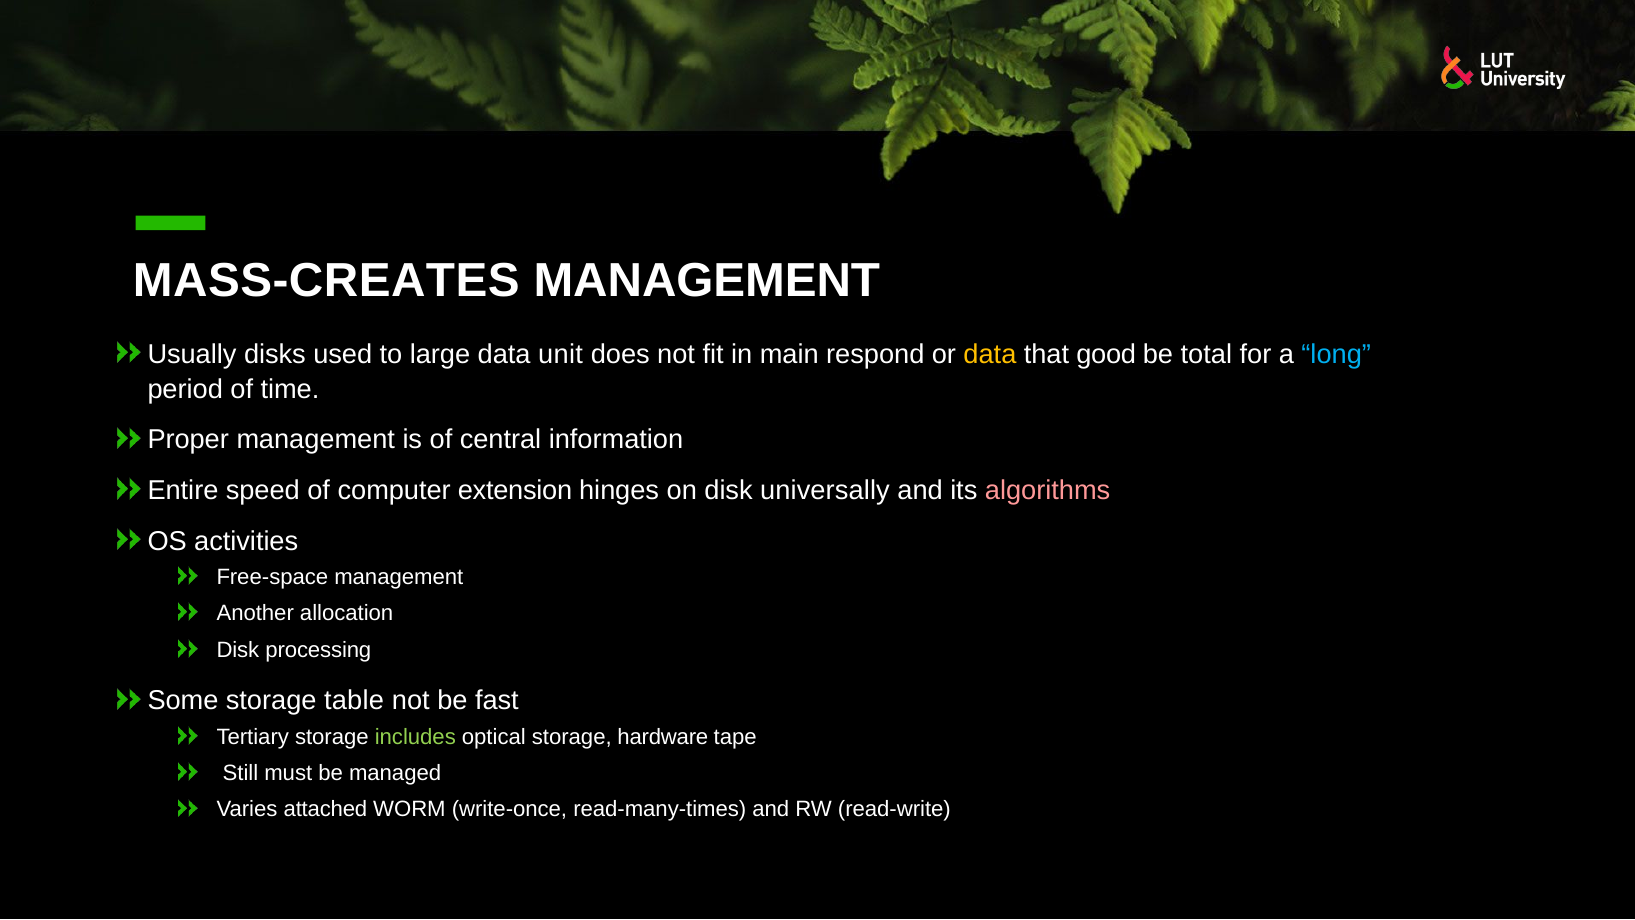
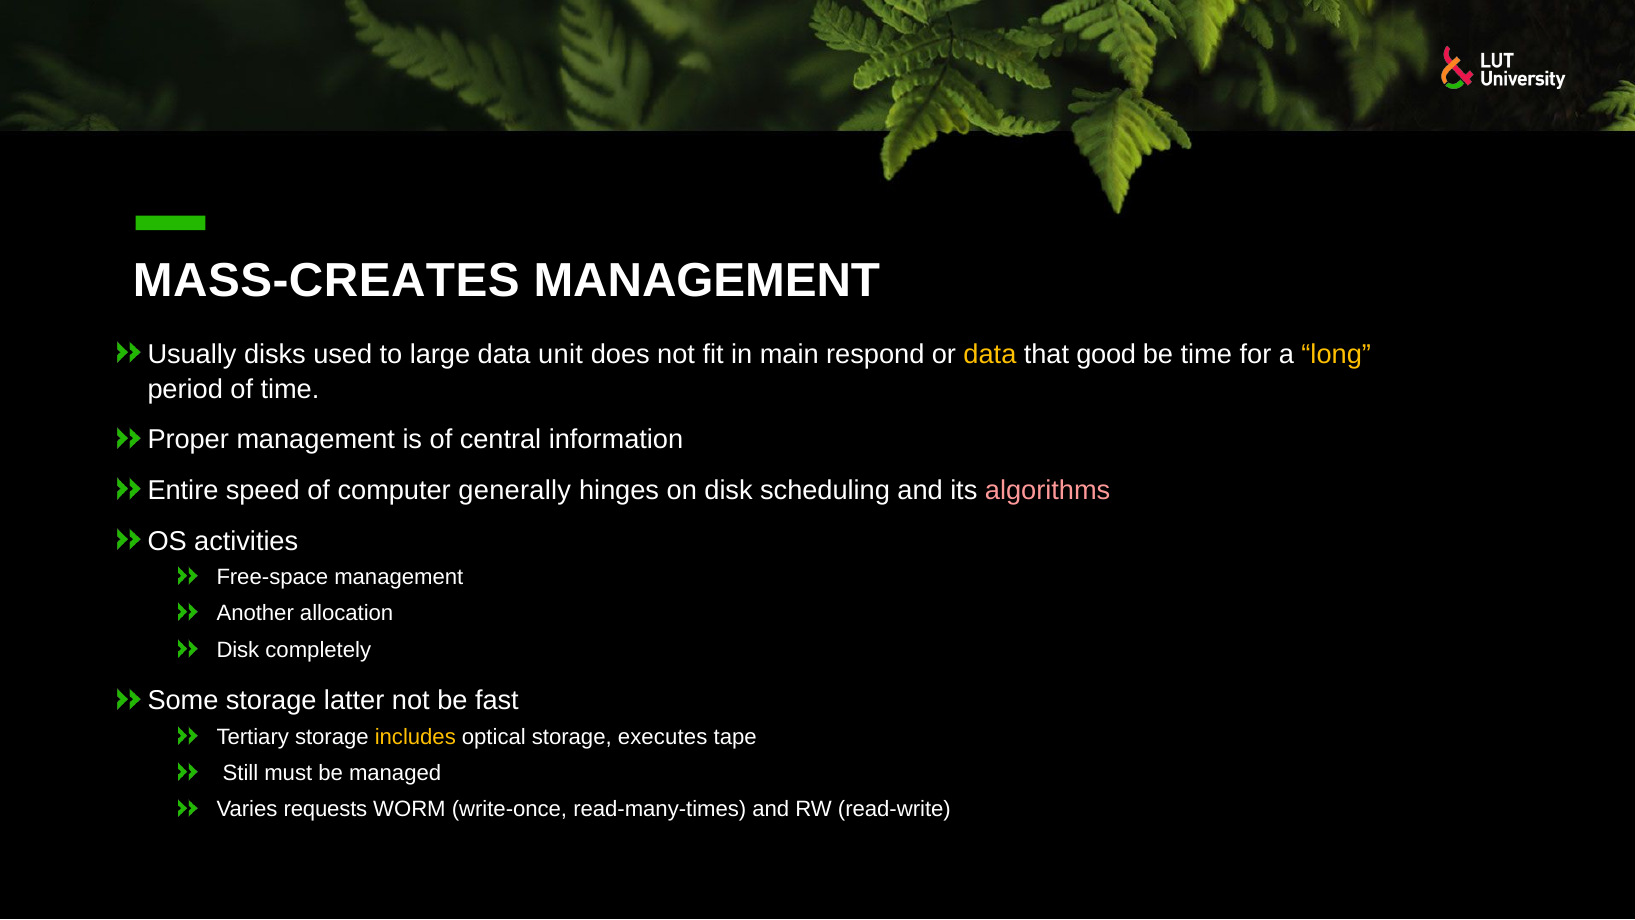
be total: total -> time
long colour: light blue -> yellow
extension: extension -> generally
universally: universally -> scheduling
processing: processing -> completely
table: table -> latter
includes colour: light green -> yellow
hardware: hardware -> executes
attached: attached -> requests
